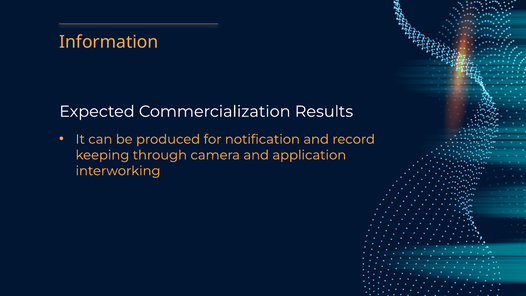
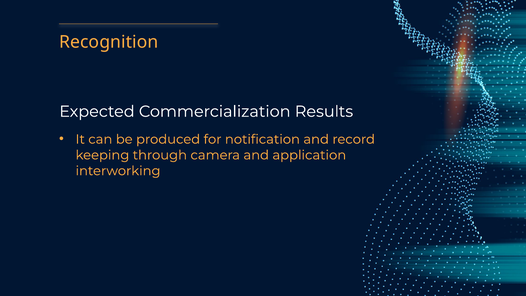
Information: Information -> Recognition
